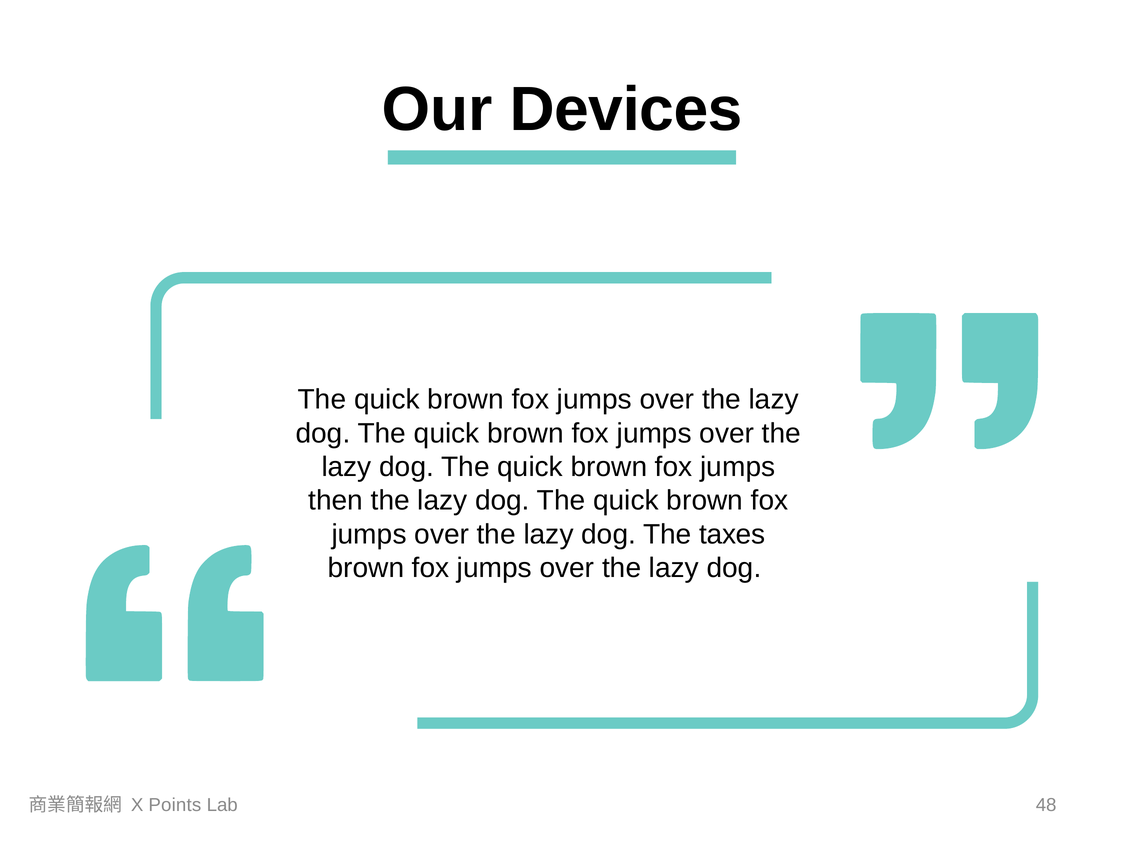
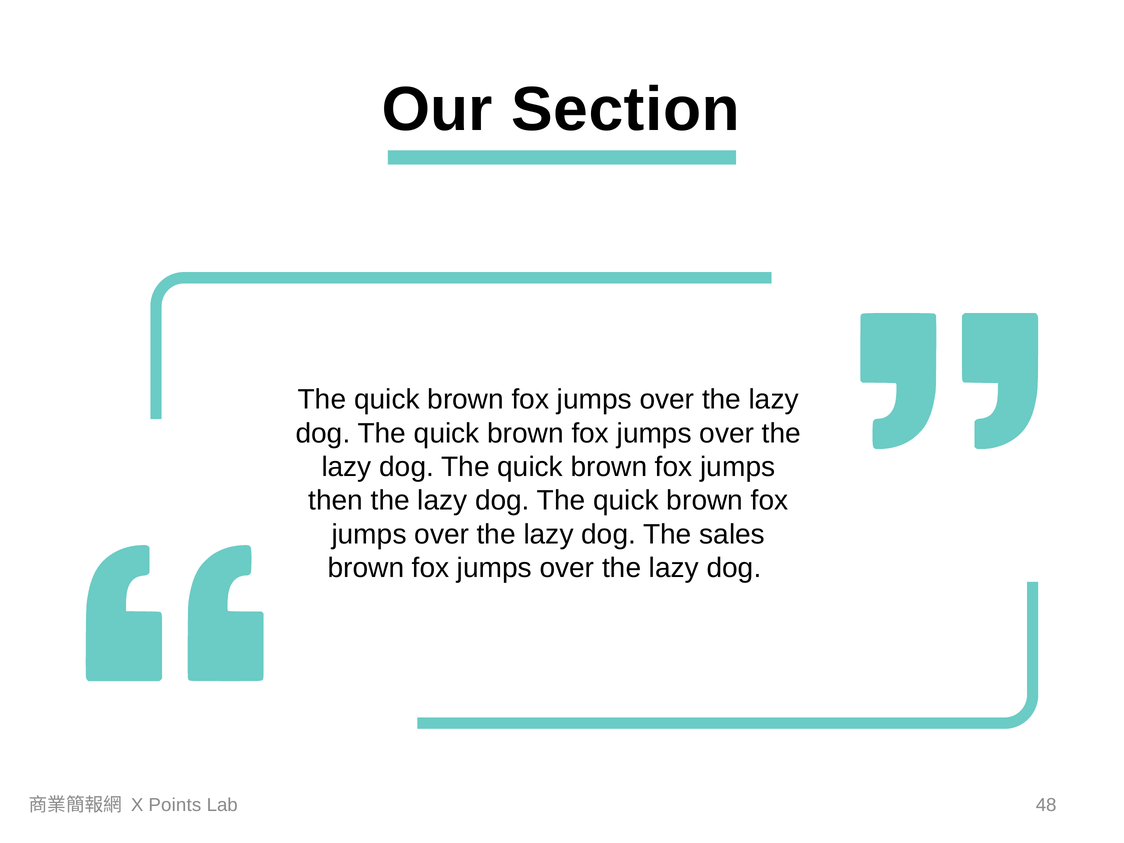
Devices: Devices -> Section
taxes: taxes -> sales
